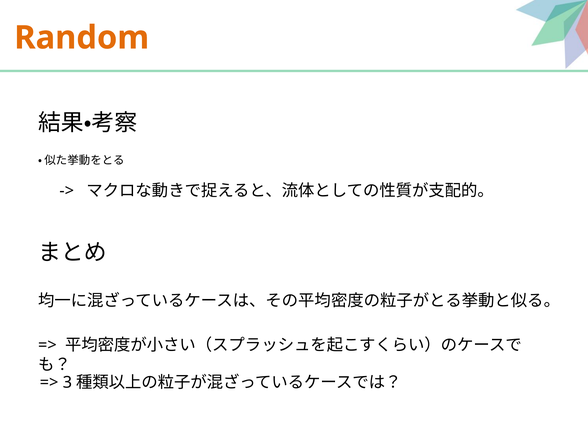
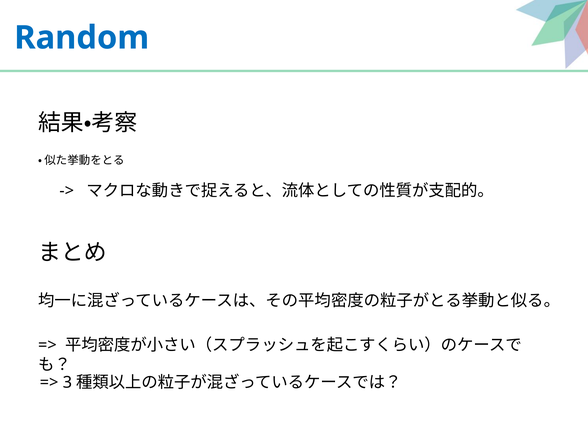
Random colour: orange -> blue
